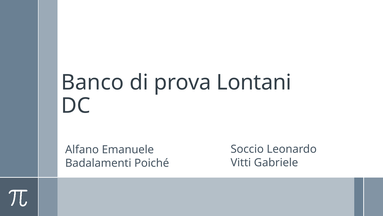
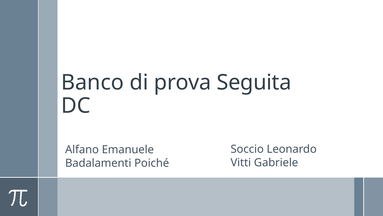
Lontani: Lontani -> Seguita
